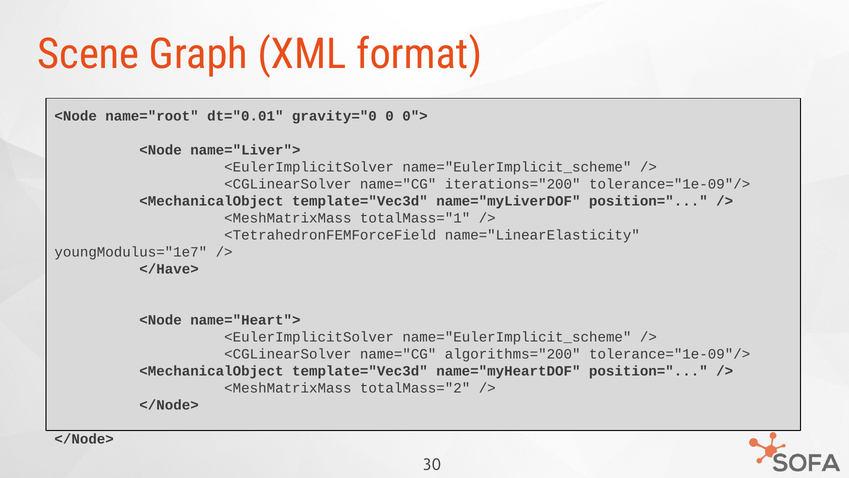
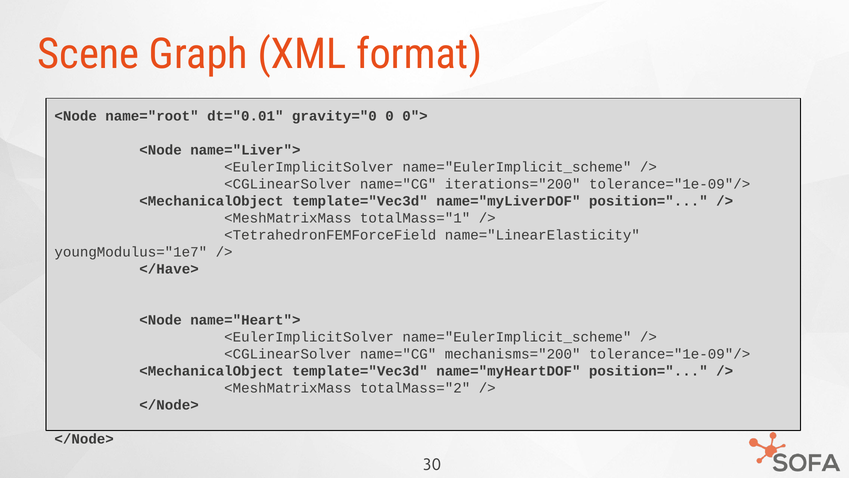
algorithms="200: algorithms="200 -> mechanisms="200
